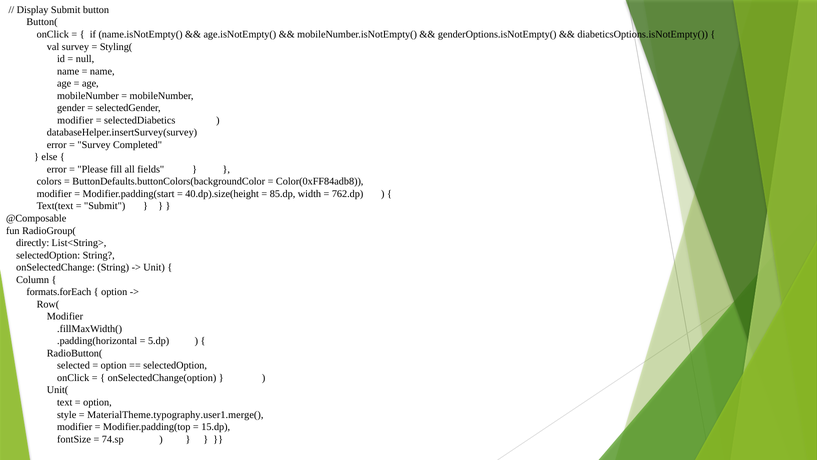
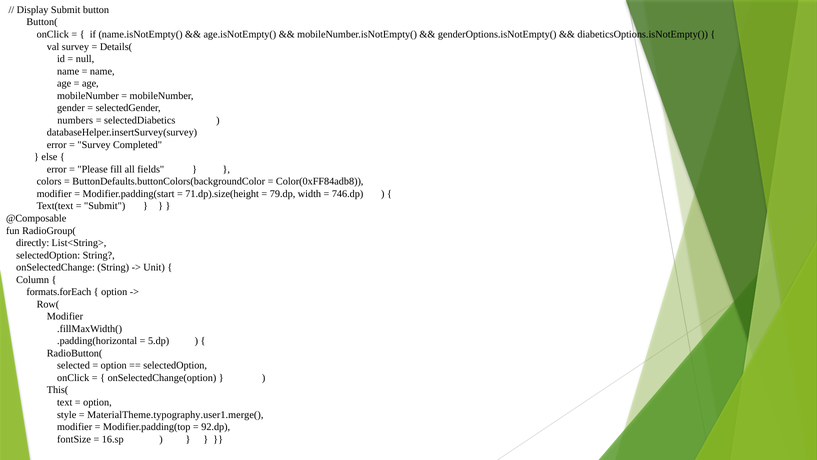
Styling(: Styling( -> Details(
modifier at (75, 120): modifier -> numbers
40.dp).size(height: 40.dp).size(height -> 71.dp).size(height
85.dp: 85.dp -> 79.dp
762.dp: 762.dp -> 746.dp
Unit(: Unit( -> This(
15.dp: 15.dp -> 92.dp
74.sp: 74.sp -> 16.sp
